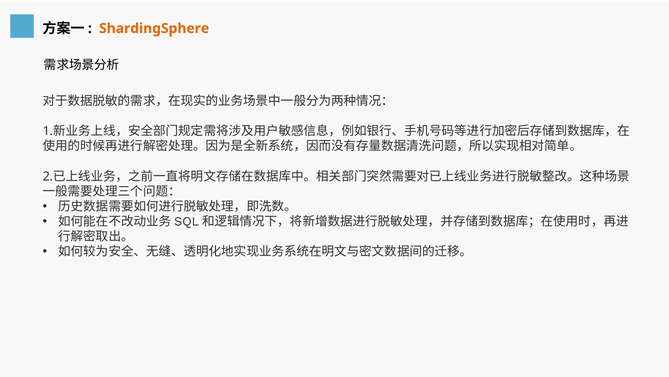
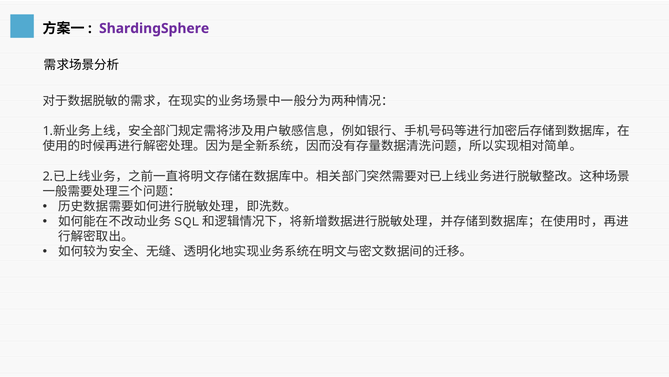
ShardingSphere colour: orange -> purple
